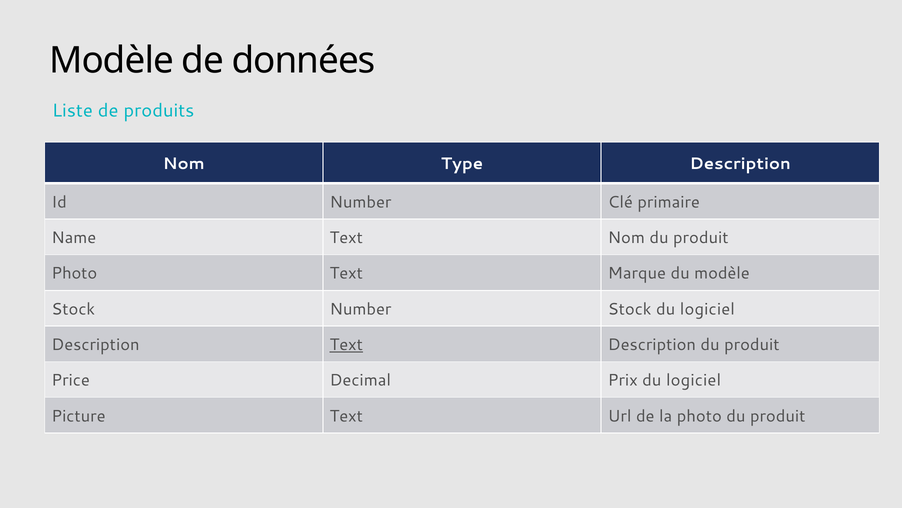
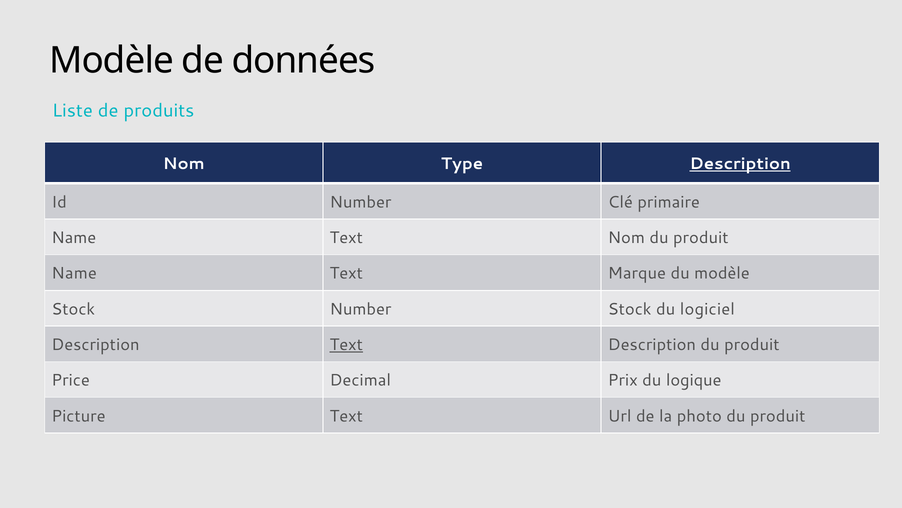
Description at (740, 164) underline: none -> present
Photo at (74, 273): Photo -> Name
Prix du logiciel: logiciel -> logique
